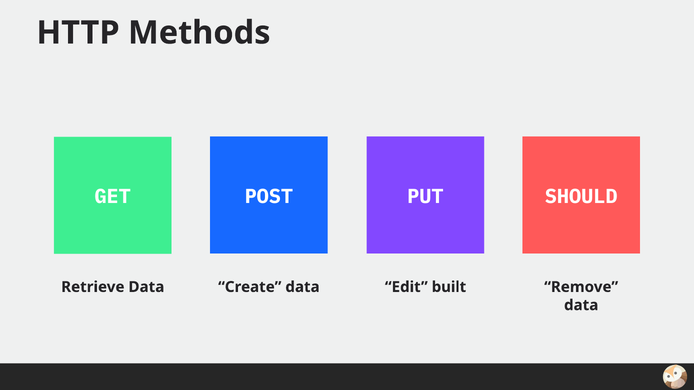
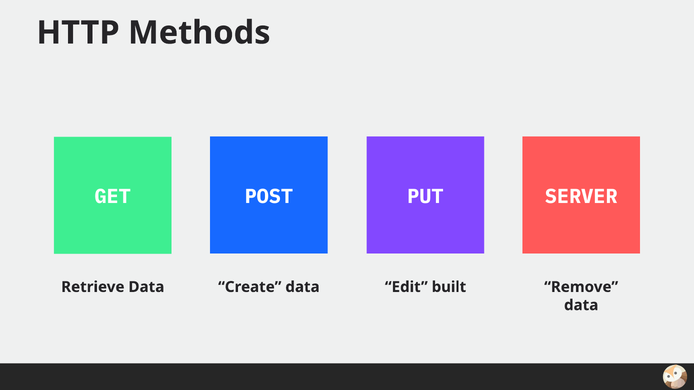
SHOULD: SHOULD -> SERVER
